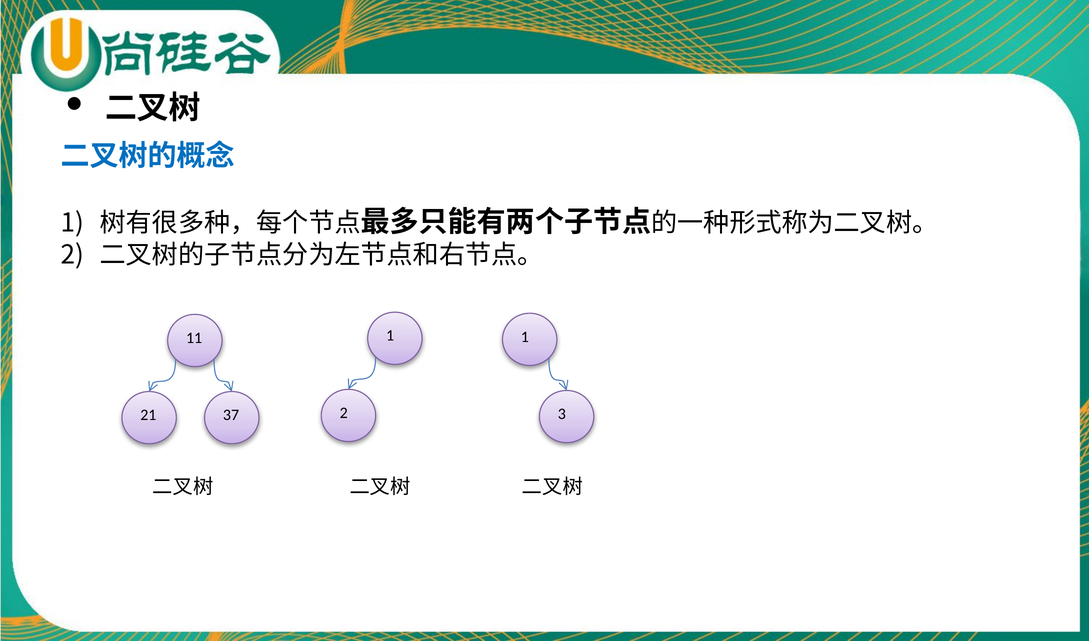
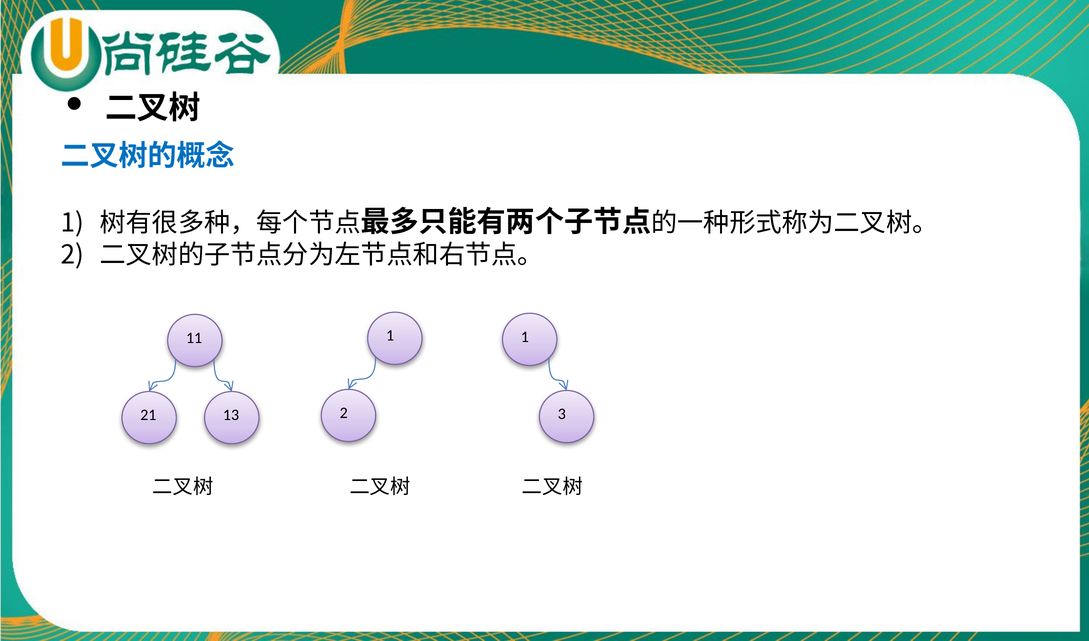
37: 37 -> 13
